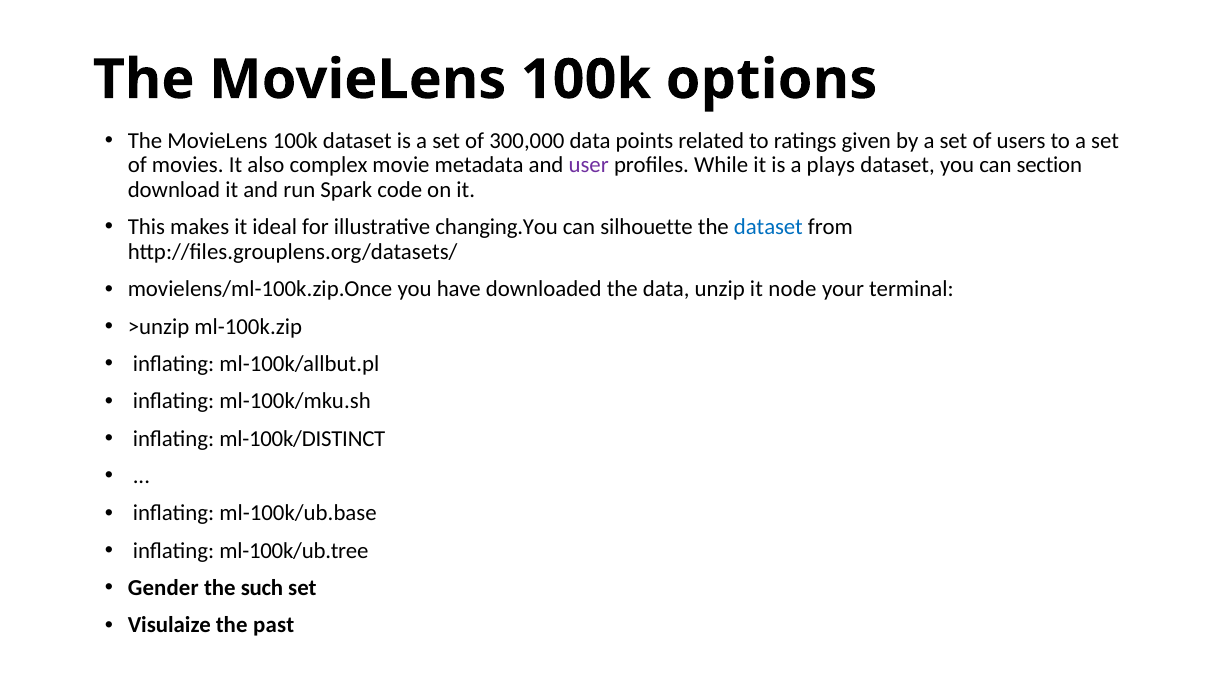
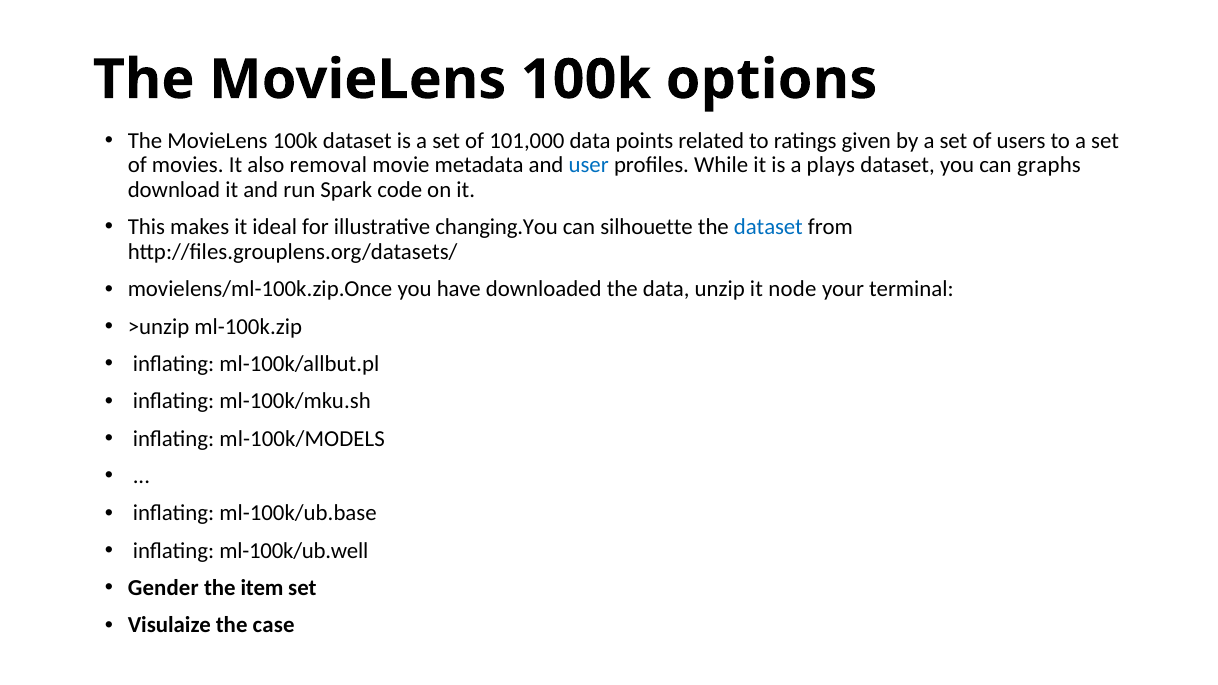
300,000: 300,000 -> 101,000
complex: complex -> removal
user colour: purple -> blue
section: section -> graphs
ml-100k/DISTINCT: ml-100k/DISTINCT -> ml-100k/MODELS
ml-100k/ub.tree: ml-100k/ub.tree -> ml-100k/ub.well
such: such -> item
past: past -> case
